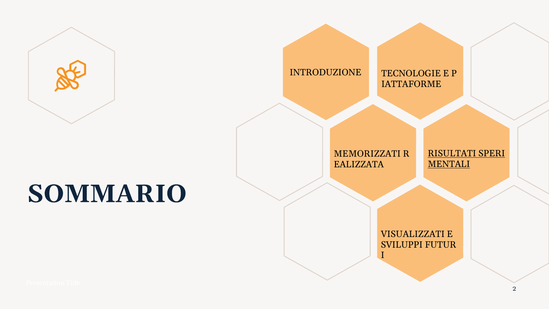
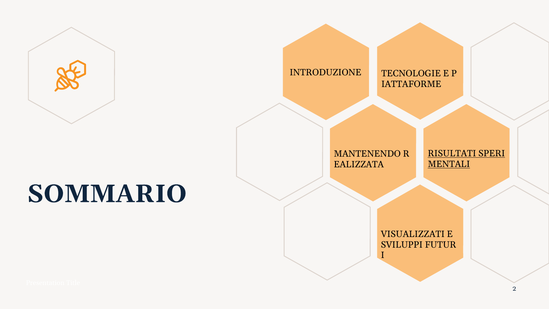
MEMORIZZATI: MEMORIZZATI -> MANTENENDO
